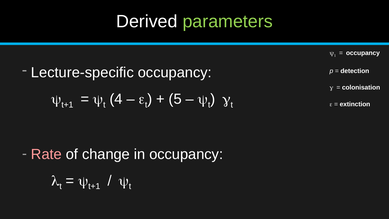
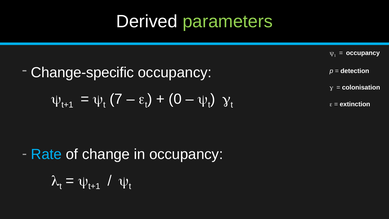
Lecture-specific: Lecture-specific -> Change-specific
4: 4 -> 7
5: 5 -> 0
Rate colour: pink -> light blue
